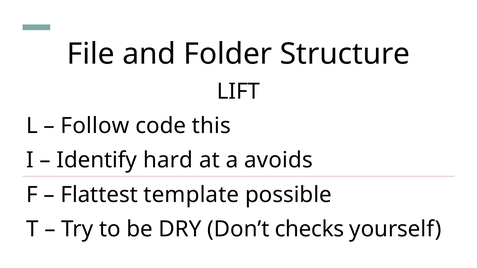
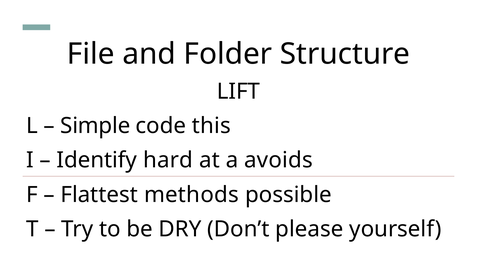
Follow: Follow -> Simple
template: template -> methods
checks: checks -> please
